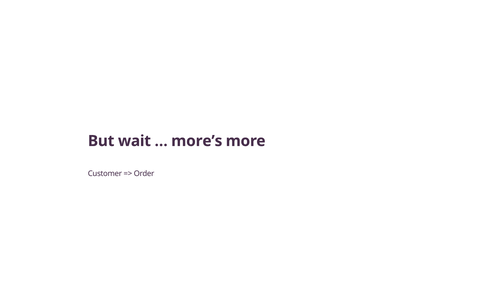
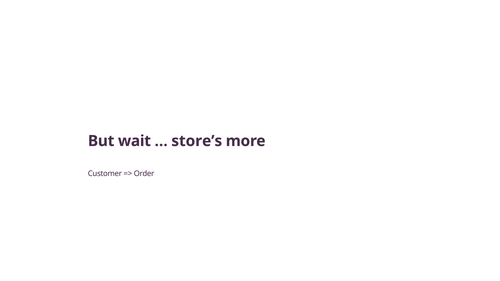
more’s: more’s -> store’s
